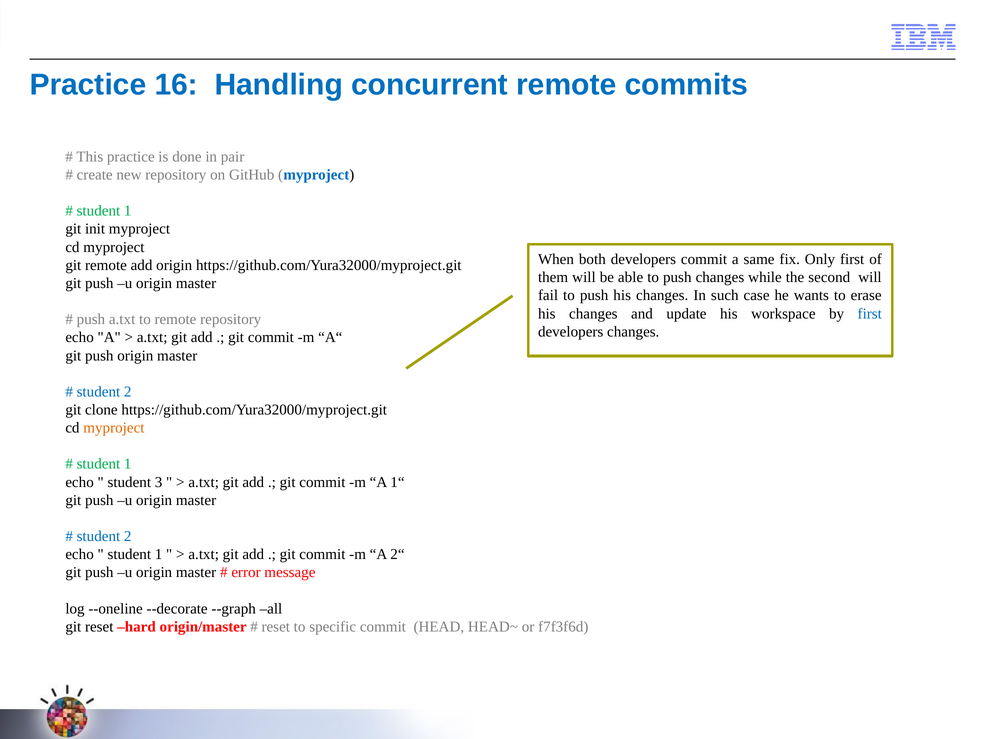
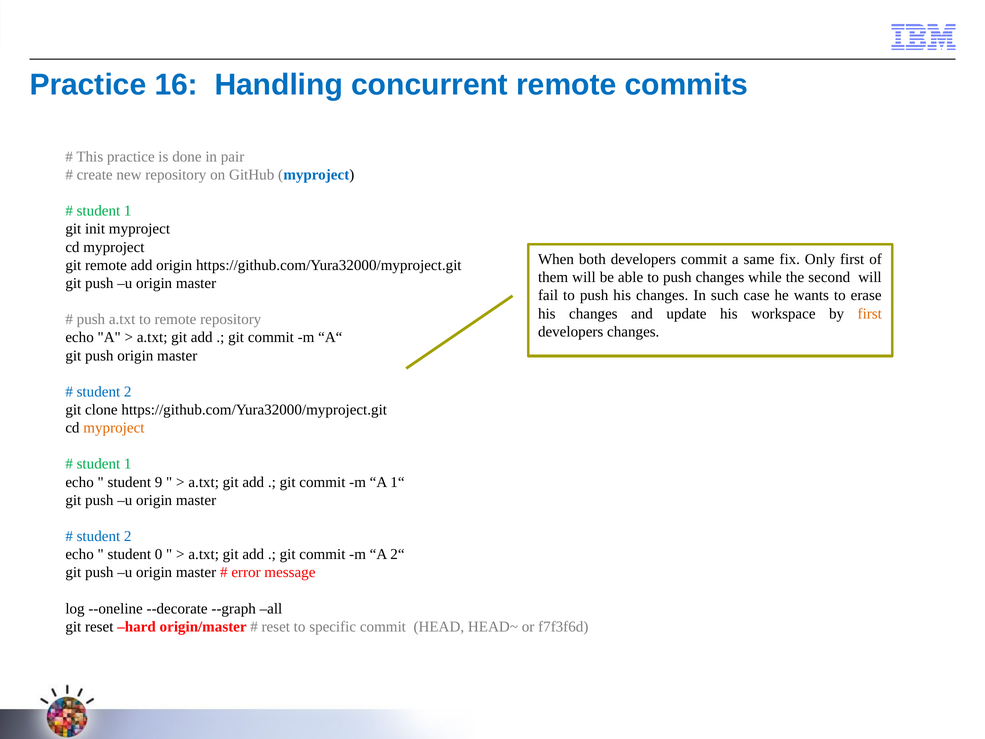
first at (870, 313) colour: blue -> orange
3: 3 -> 9
1 at (159, 554): 1 -> 0
